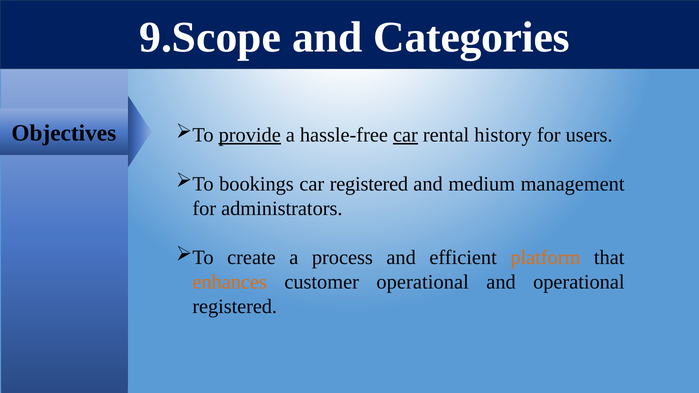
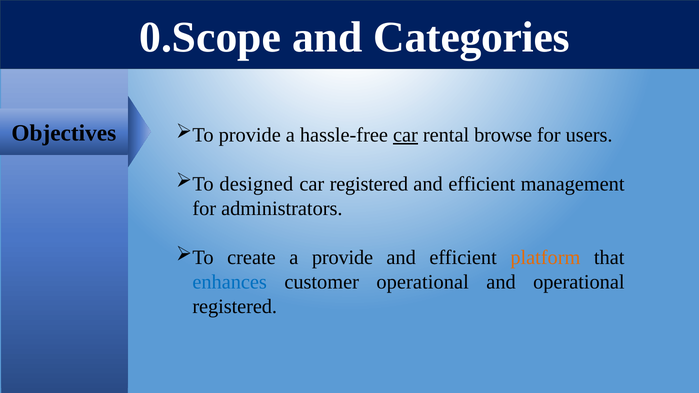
9.Scope: 9.Scope -> 0.Scope
provide at (250, 135) underline: present -> none
history: history -> browse
bookings: bookings -> designed
medium at (482, 184): medium -> efficient
a process: process -> provide
enhances colour: orange -> blue
